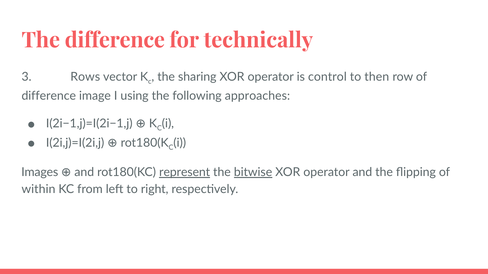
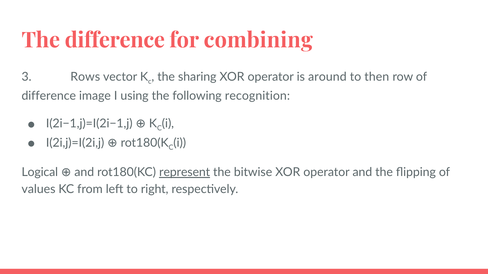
technically: technically -> combining
control: control -> around
approaches: approaches -> recognition
Images: Images -> Logical
bitwise underline: present -> none
within: within -> values
